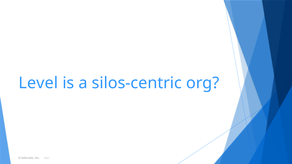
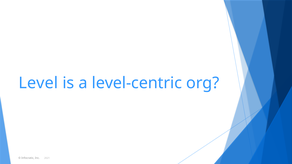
silos-centric: silos-centric -> level-centric
